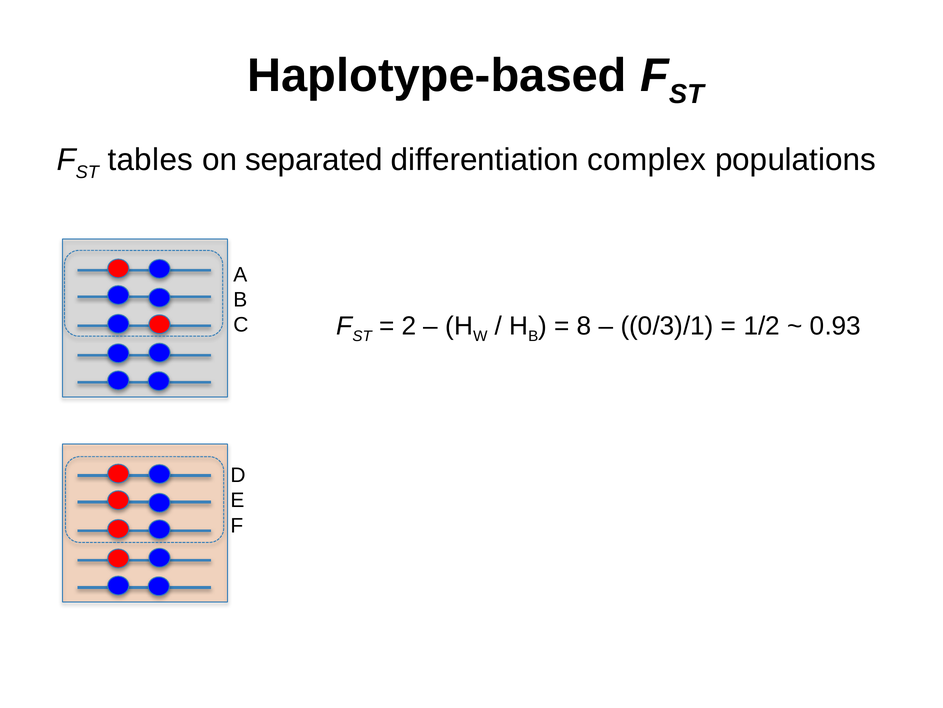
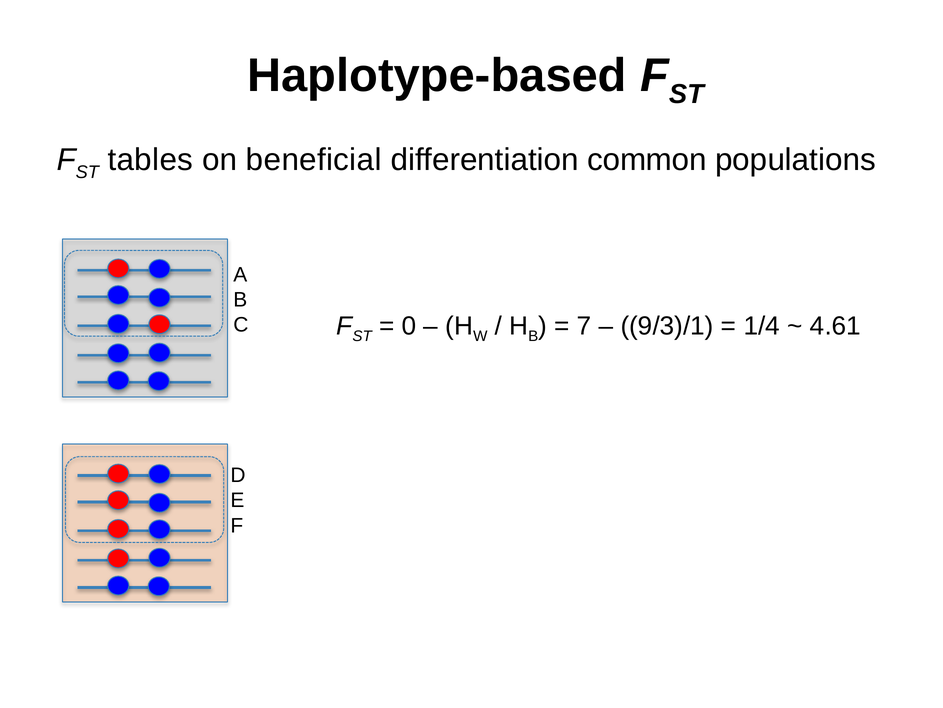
separated: separated -> beneficial
complex: complex -> common
2: 2 -> 0
8: 8 -> 7
0/3)/1: 0/3)/1 -> 9/3)/1
1/2: 1/2 -> 1/4
0.93: 0.93 -> 4.61
